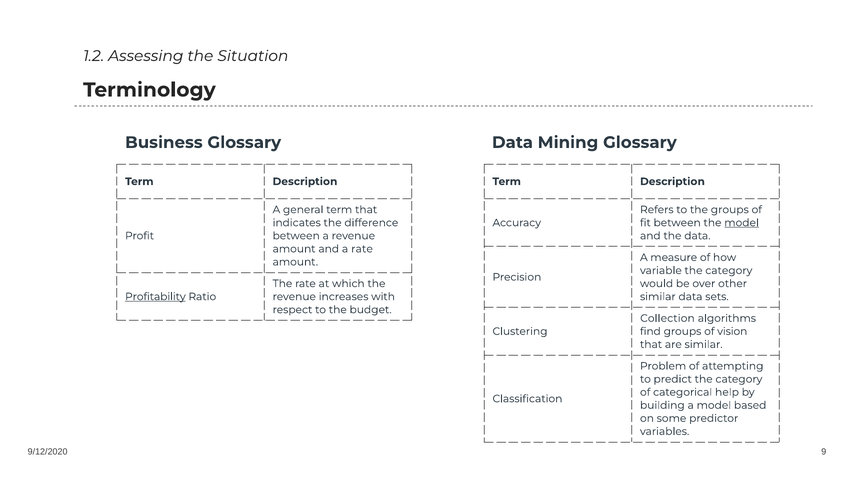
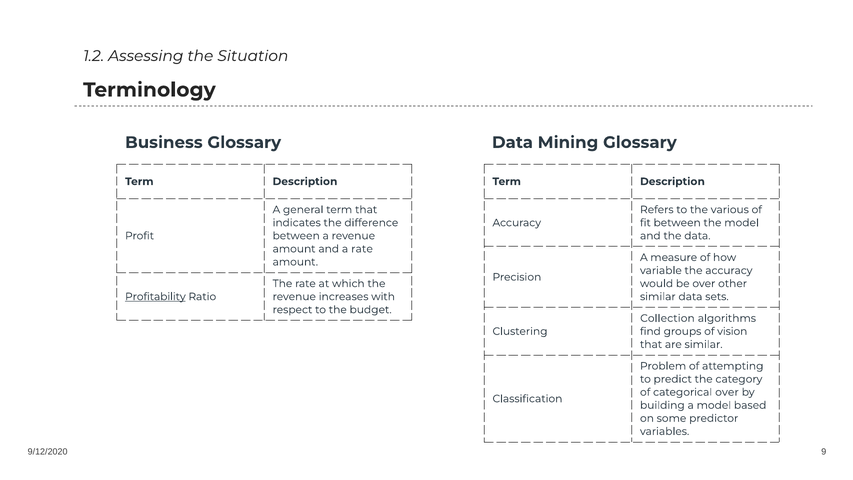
the groups: groups -> various
model at (742, 223) underline: present -> none
variable the category: category -> accuracy
categorical help: help -> over
